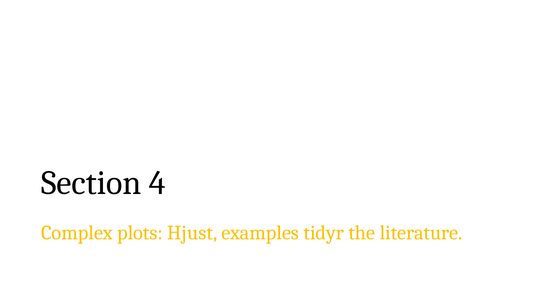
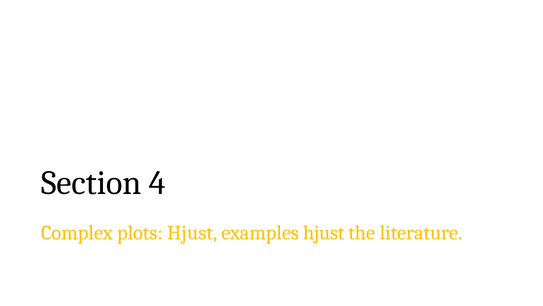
examples tidyr: tidyr -> hjust
